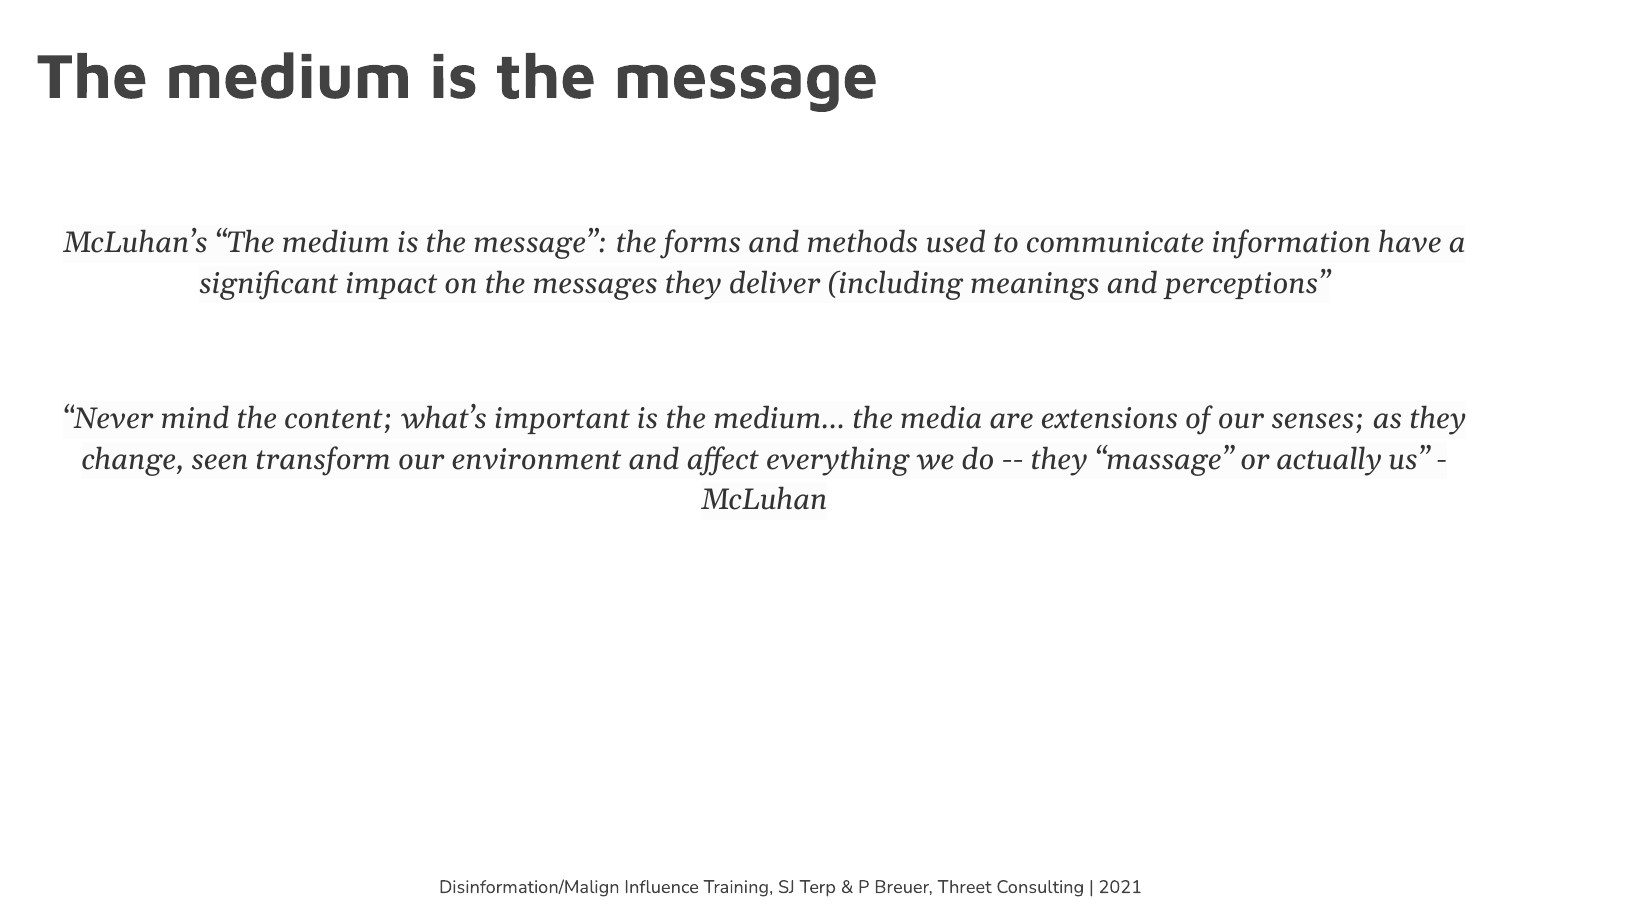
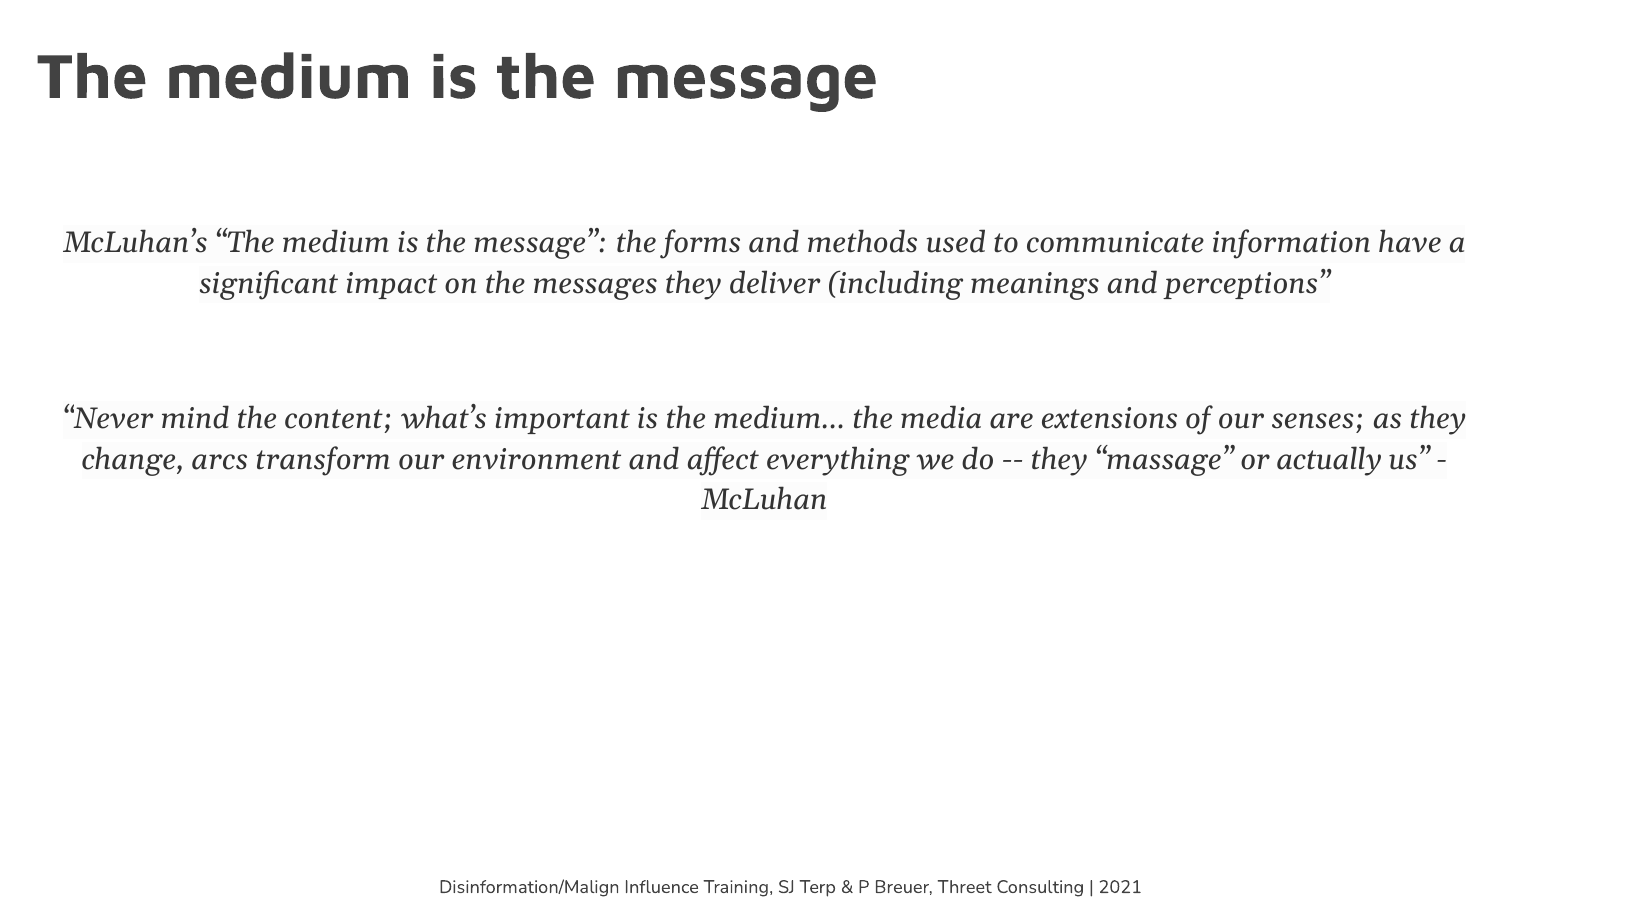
seen: seen -> arcs
